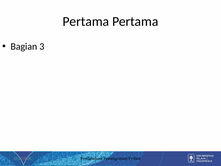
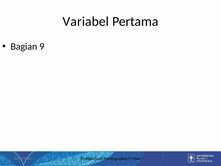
Pertama at (86, 21): Pertama -> Variabel
Bagian 3: 3 -> 9
